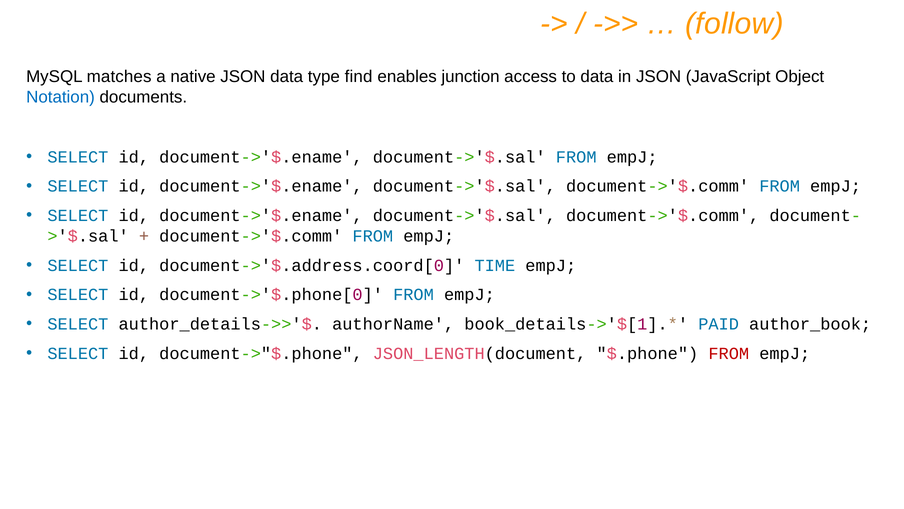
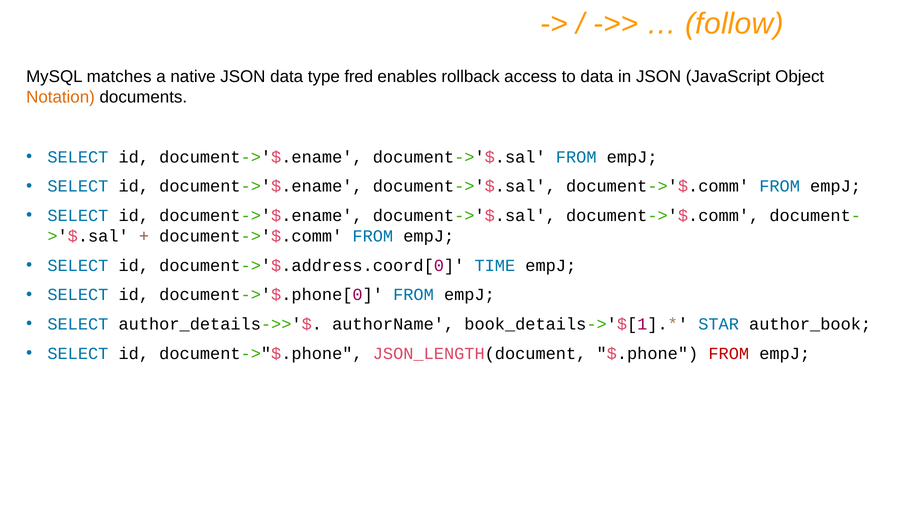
find: find -> fred
junction: junction -> rollback
Notation colour: blue -> orange
PAID: PAID -> STAR
